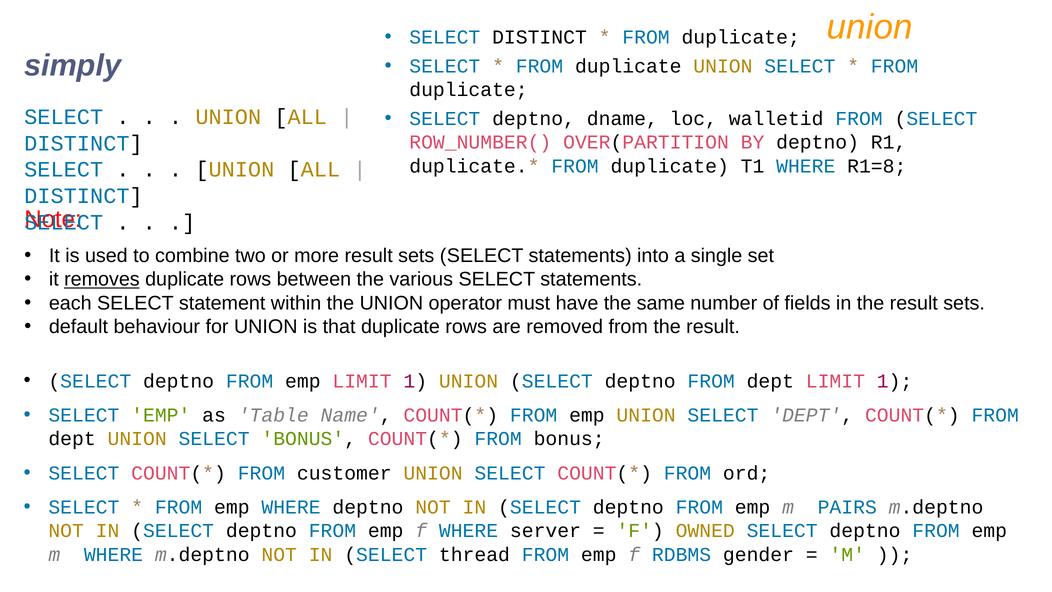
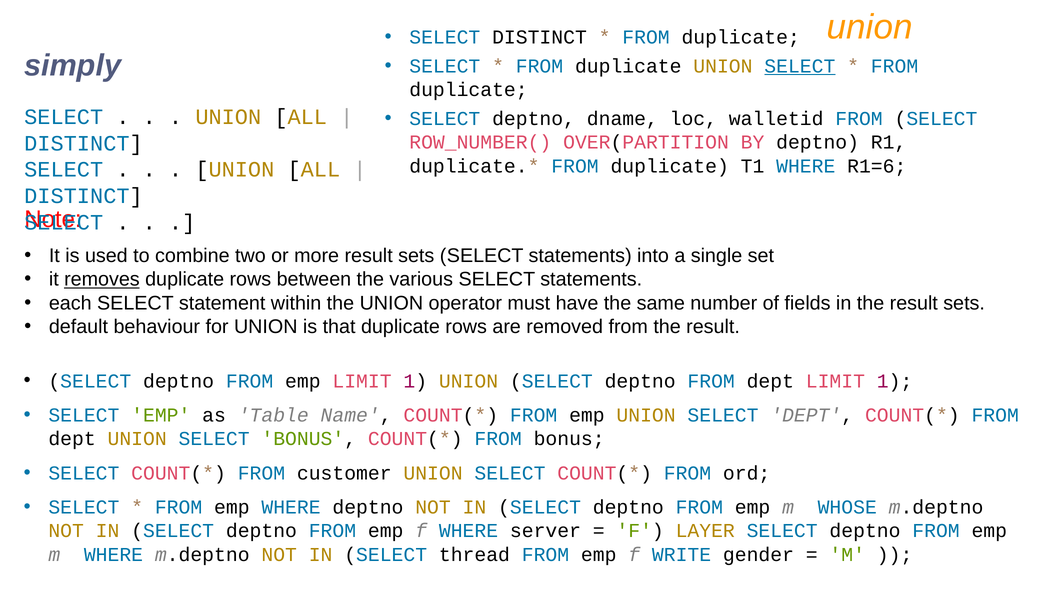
SELECT at (800, 66) underline: none -> present
R1=8: R1=8 -> R1=6
PAIRS: PAIRS -> WHOSE
OWNED: OWNED -> LAYER
RDBMS: RDBMS -> WRITE
